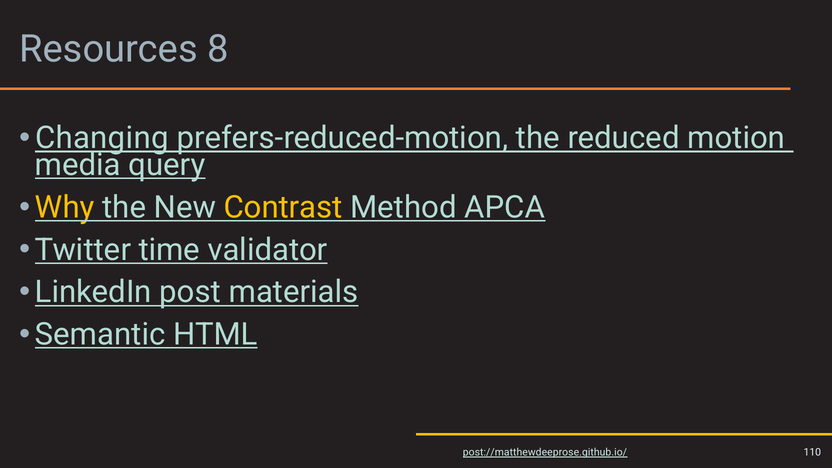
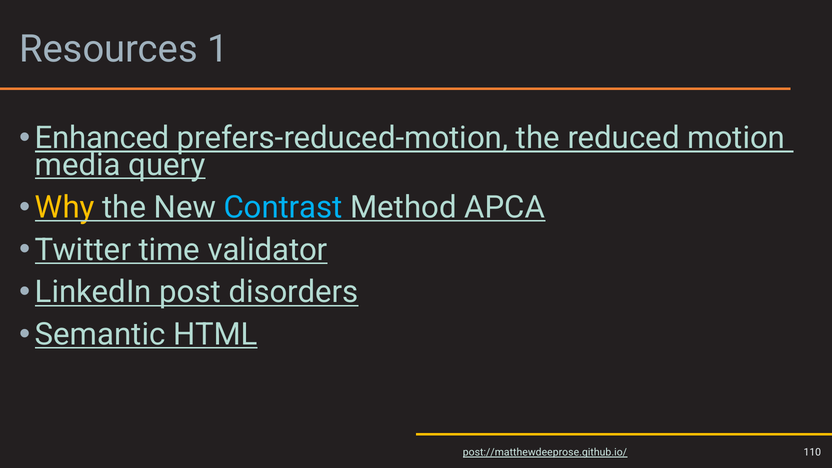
8: 8 -> 1
Changing: Changing -> Enhanced
Contrast colour: yellow -> light blue
materials: materials -> disorders
